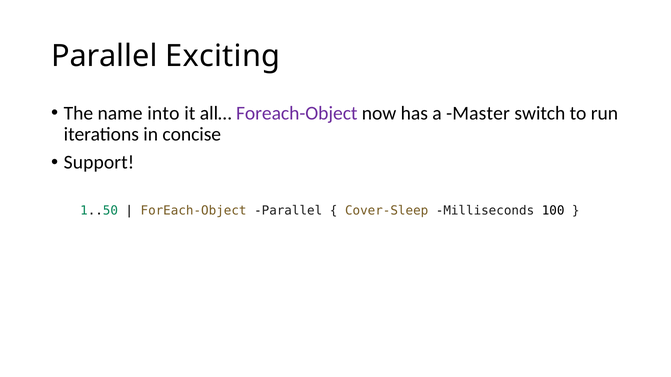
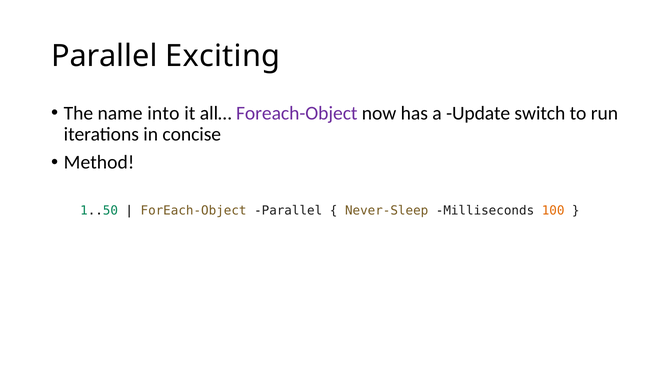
Master: Master -> Update
Support: Support -> Method
Cover-Sleep: Cover-Sleep -> Never-Sleep
100 colour: black -> orange
